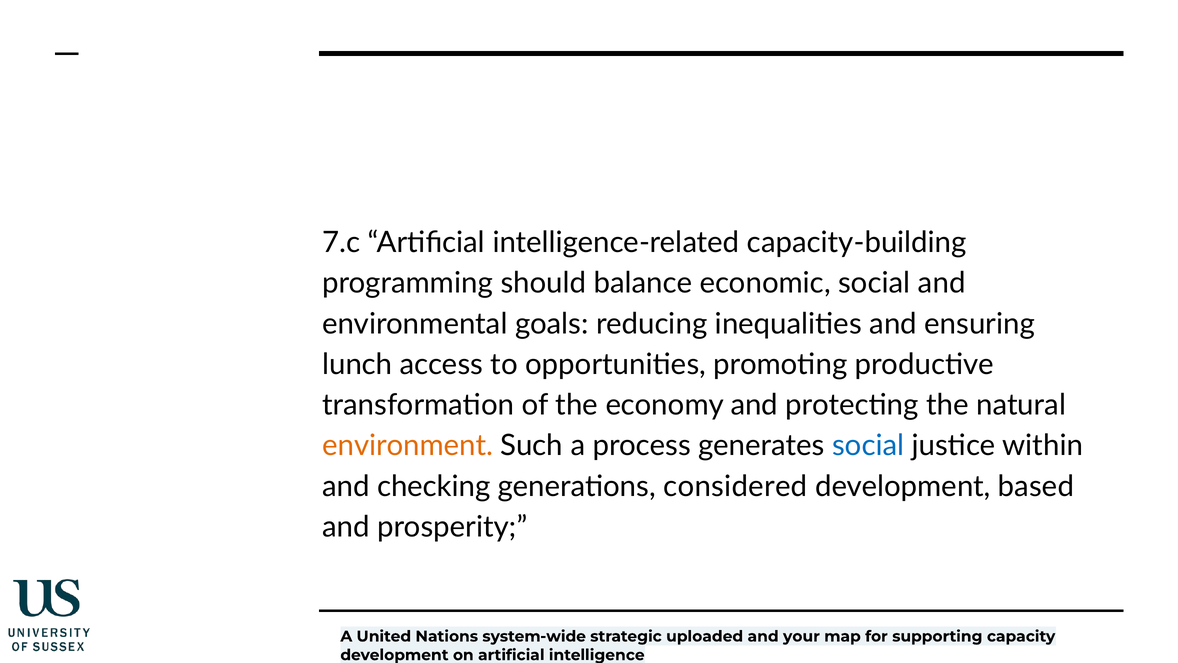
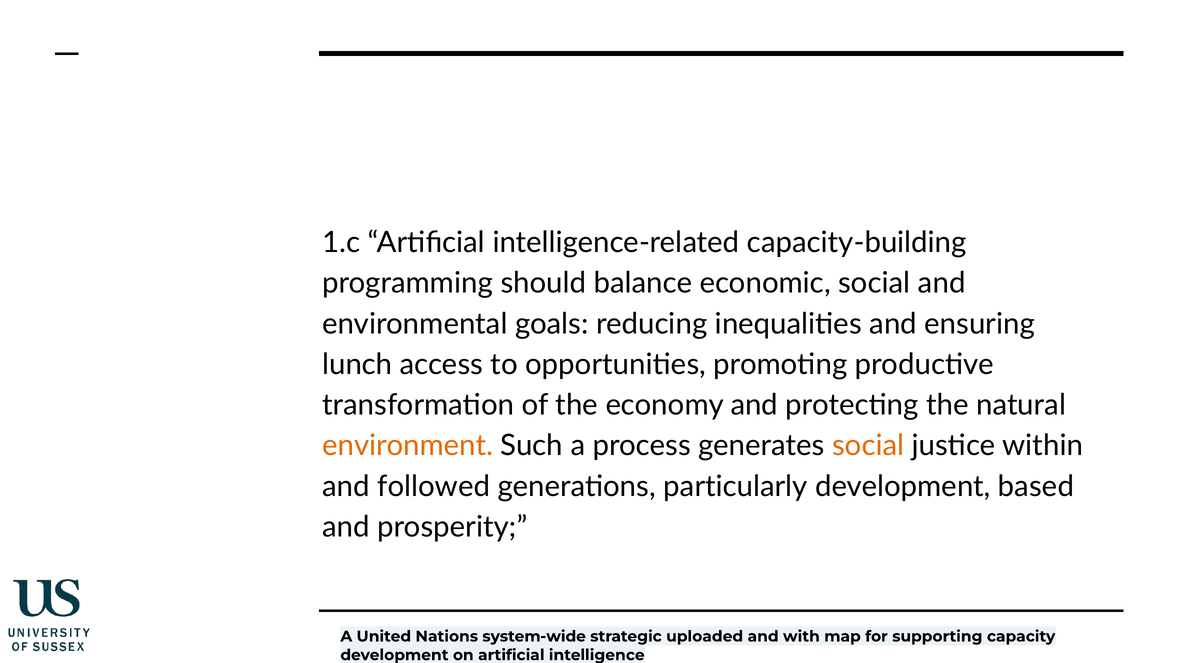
7.c: 7.c -> 1.c
social at (868, 446) colour: blue -> orange
checking: checking -> followed
considered: considered -> particularly
your: your -> with
